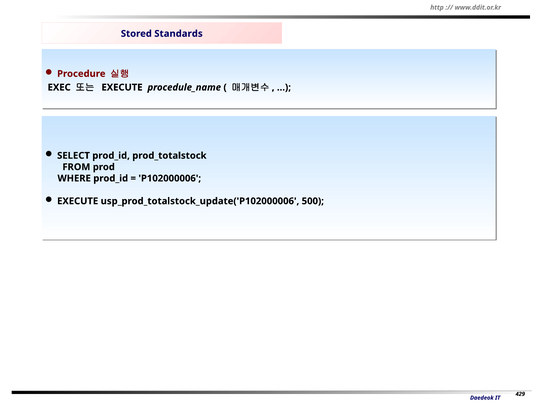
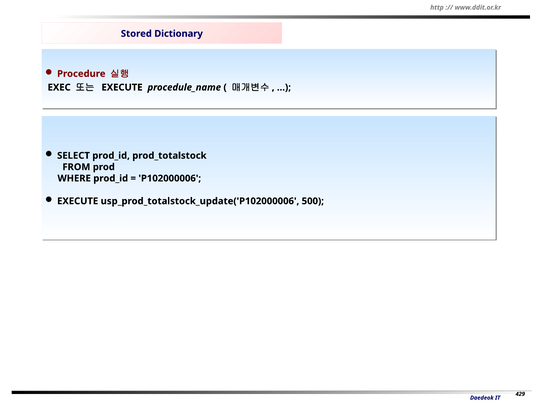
Standards: Standards -> Dictionary
